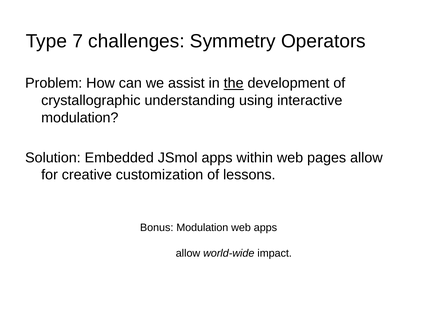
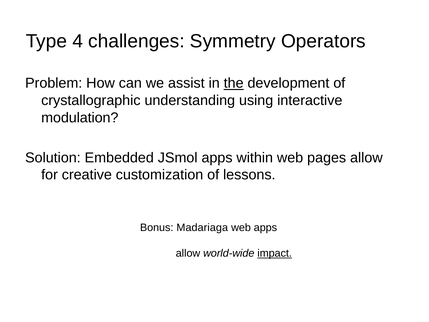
7: 7 -> 4
Bonus Modulation: Modulation -> Madariaga
impact underline: none -> present
